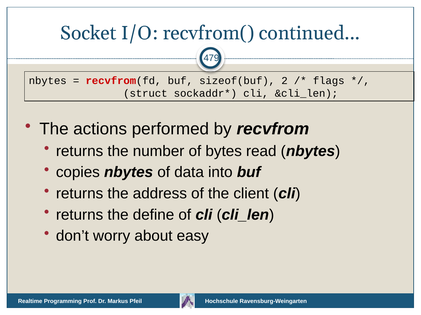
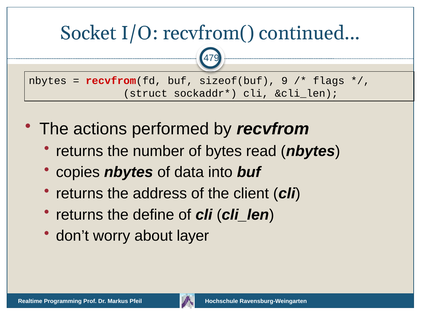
2: 2 -> 9
easy: easy -> layer
